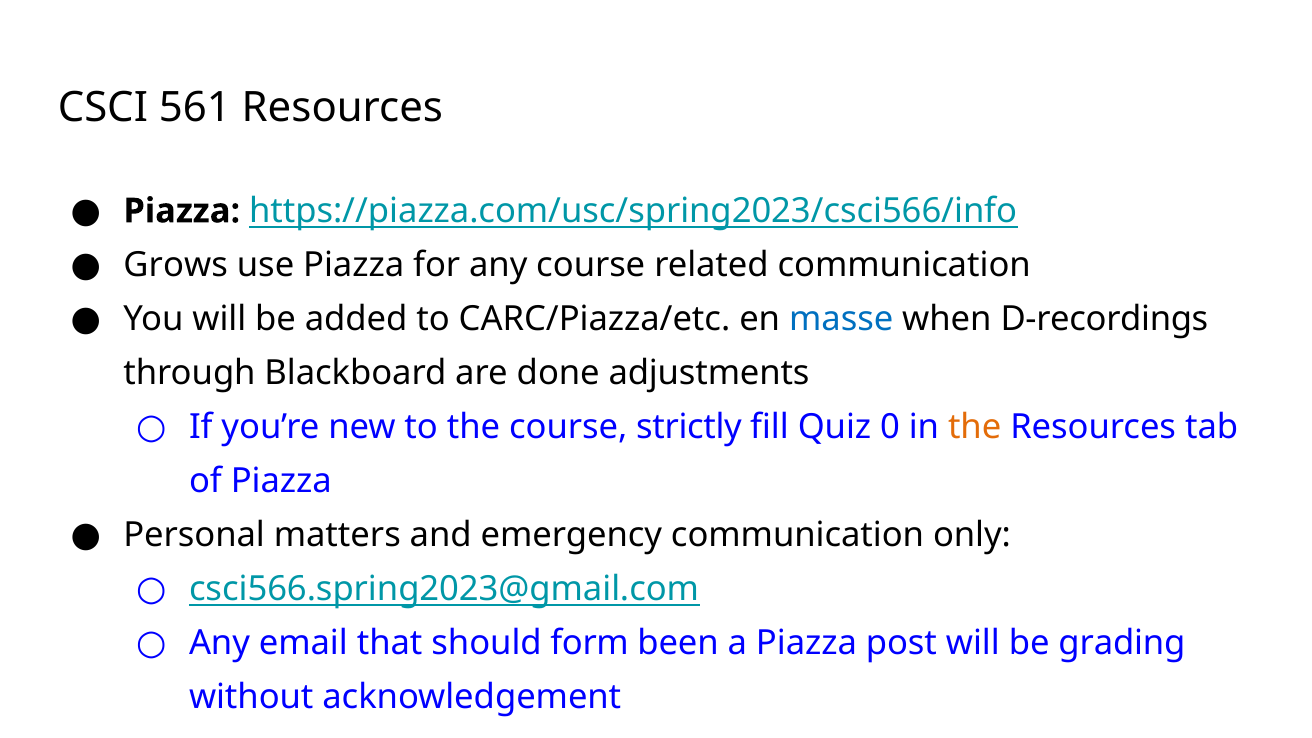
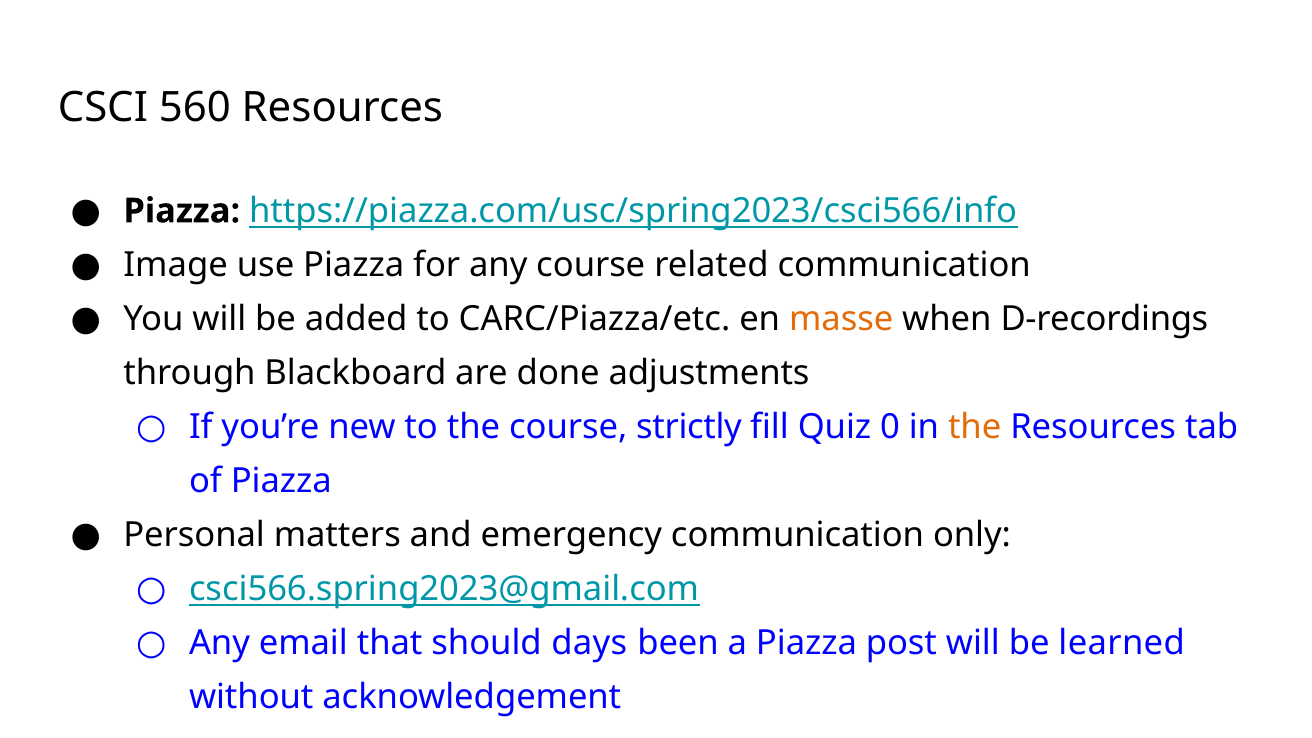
561: 561 -> 560
Grows: Grows -> Image
masse colour: blue -> orange
form: form -> days
grading: grading -> learned
